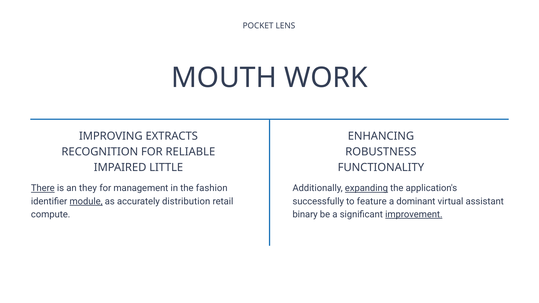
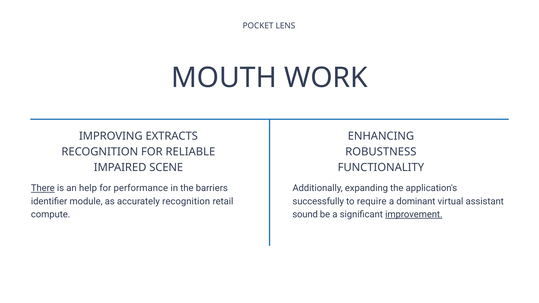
LITTLE: LITTLE -> SCENE
they: they -> help
management: management -> performance
fashion: fashion -> barriers
expanding underline: present -> none
module underline: present -> none
accurately distribution: distribution -> recognition
feature: feature -> require
binary: binary -> sound
